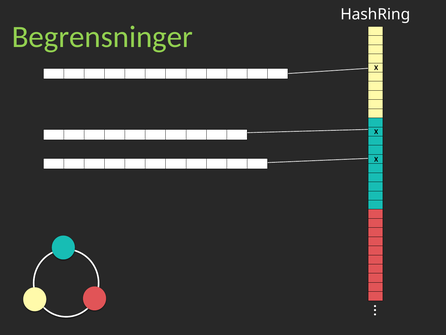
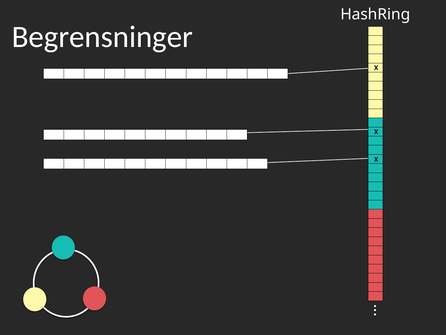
Begrensninger colour: light green -> white
